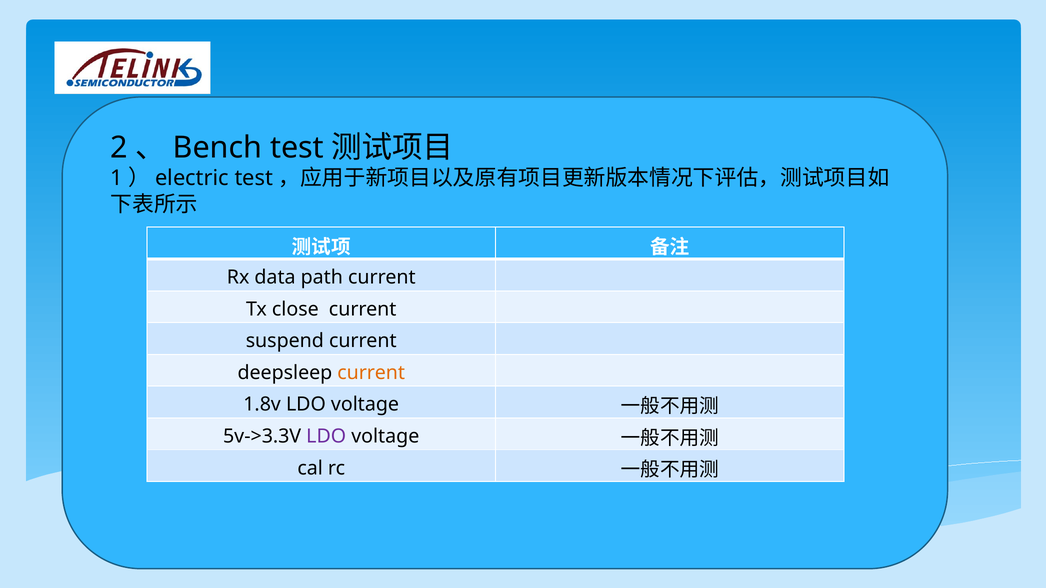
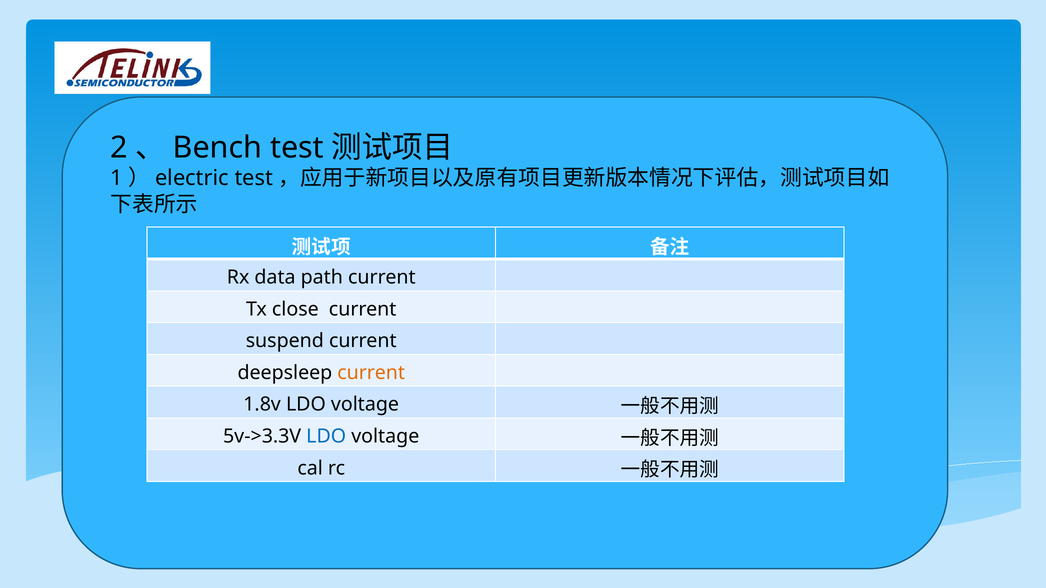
LDO at (326, 437) colour: purple -> blue
